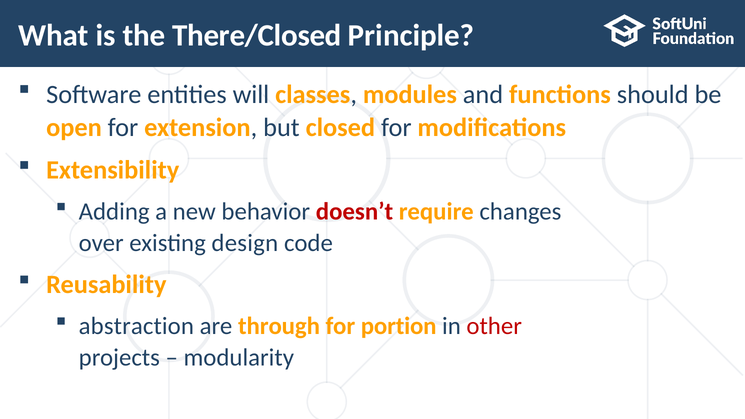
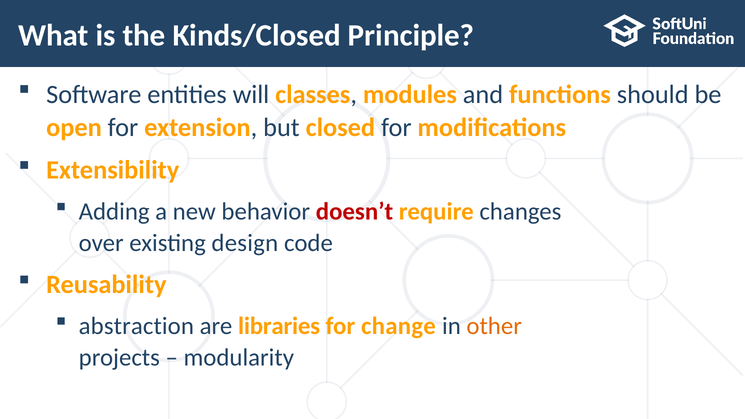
There/Closed: There/Closed -> Kinds/Closed
through: through -> libraries
portion: portion -> change
other colour: red -> orange
